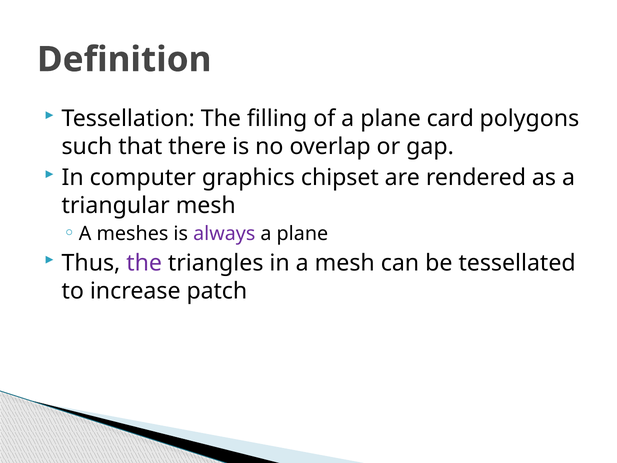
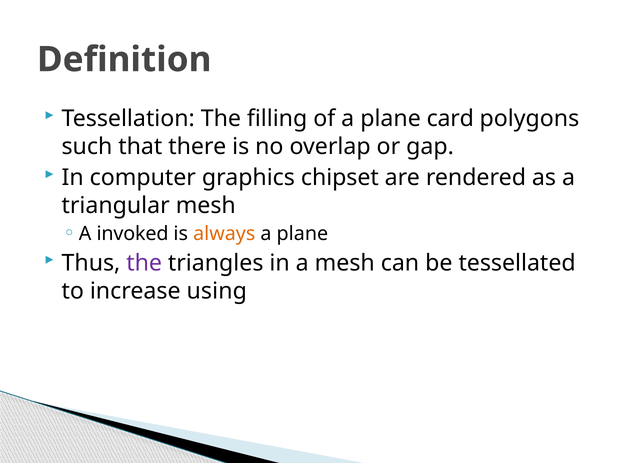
meshes: meshes -> invoked
always colour: purple -> orange
patch: patch -> using
